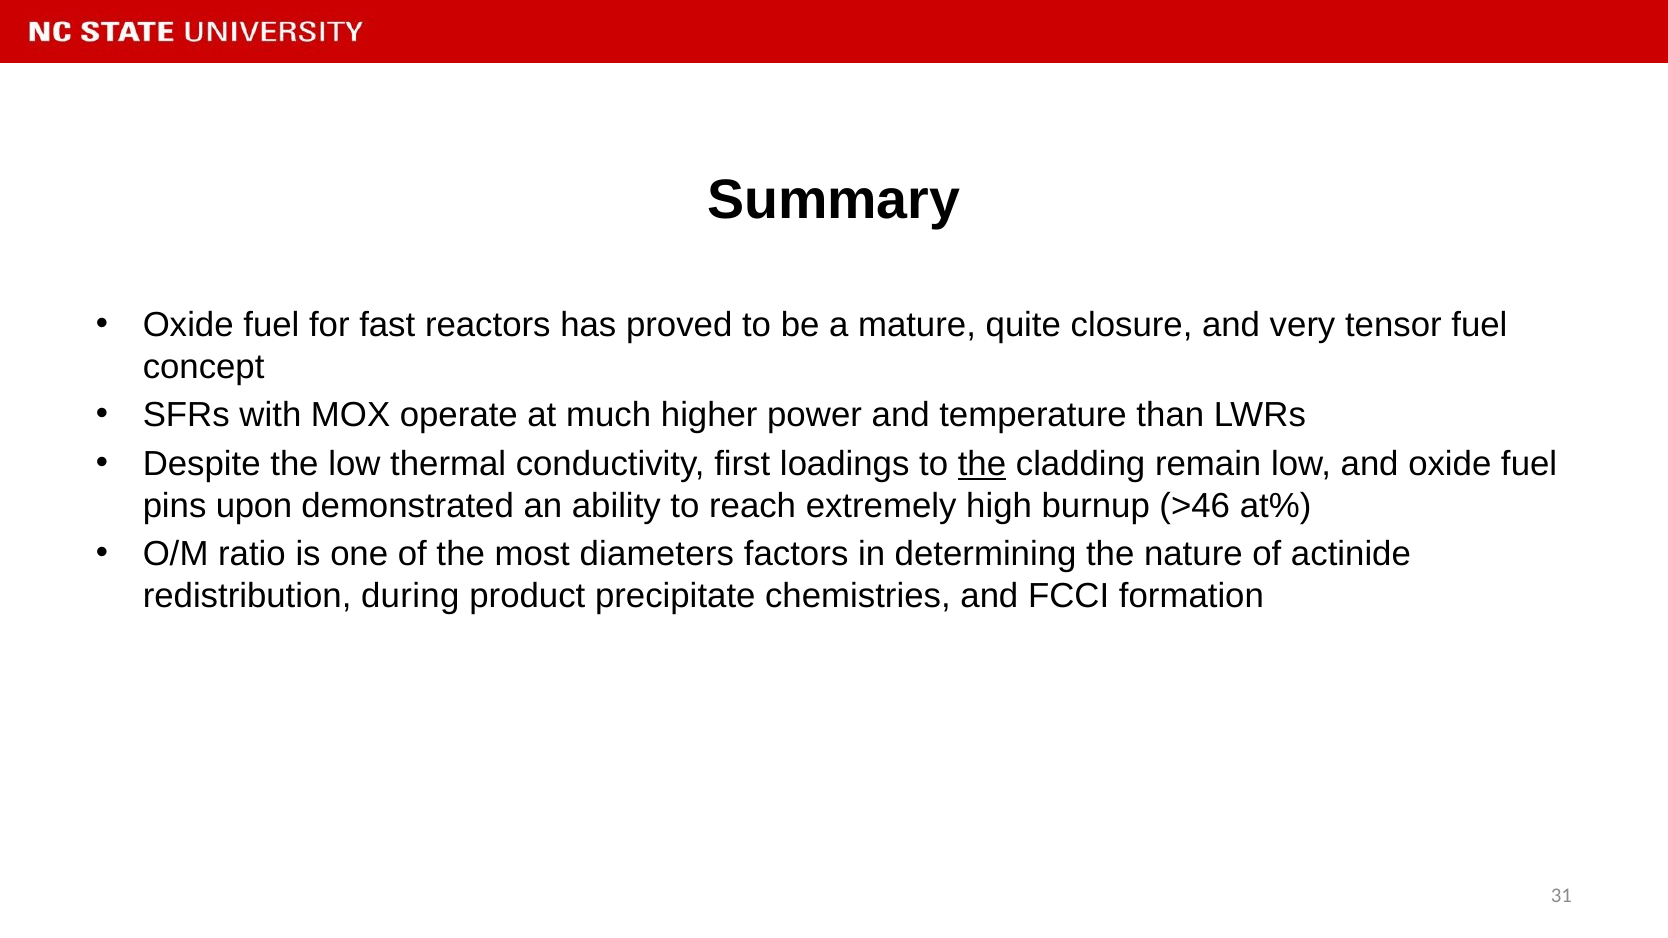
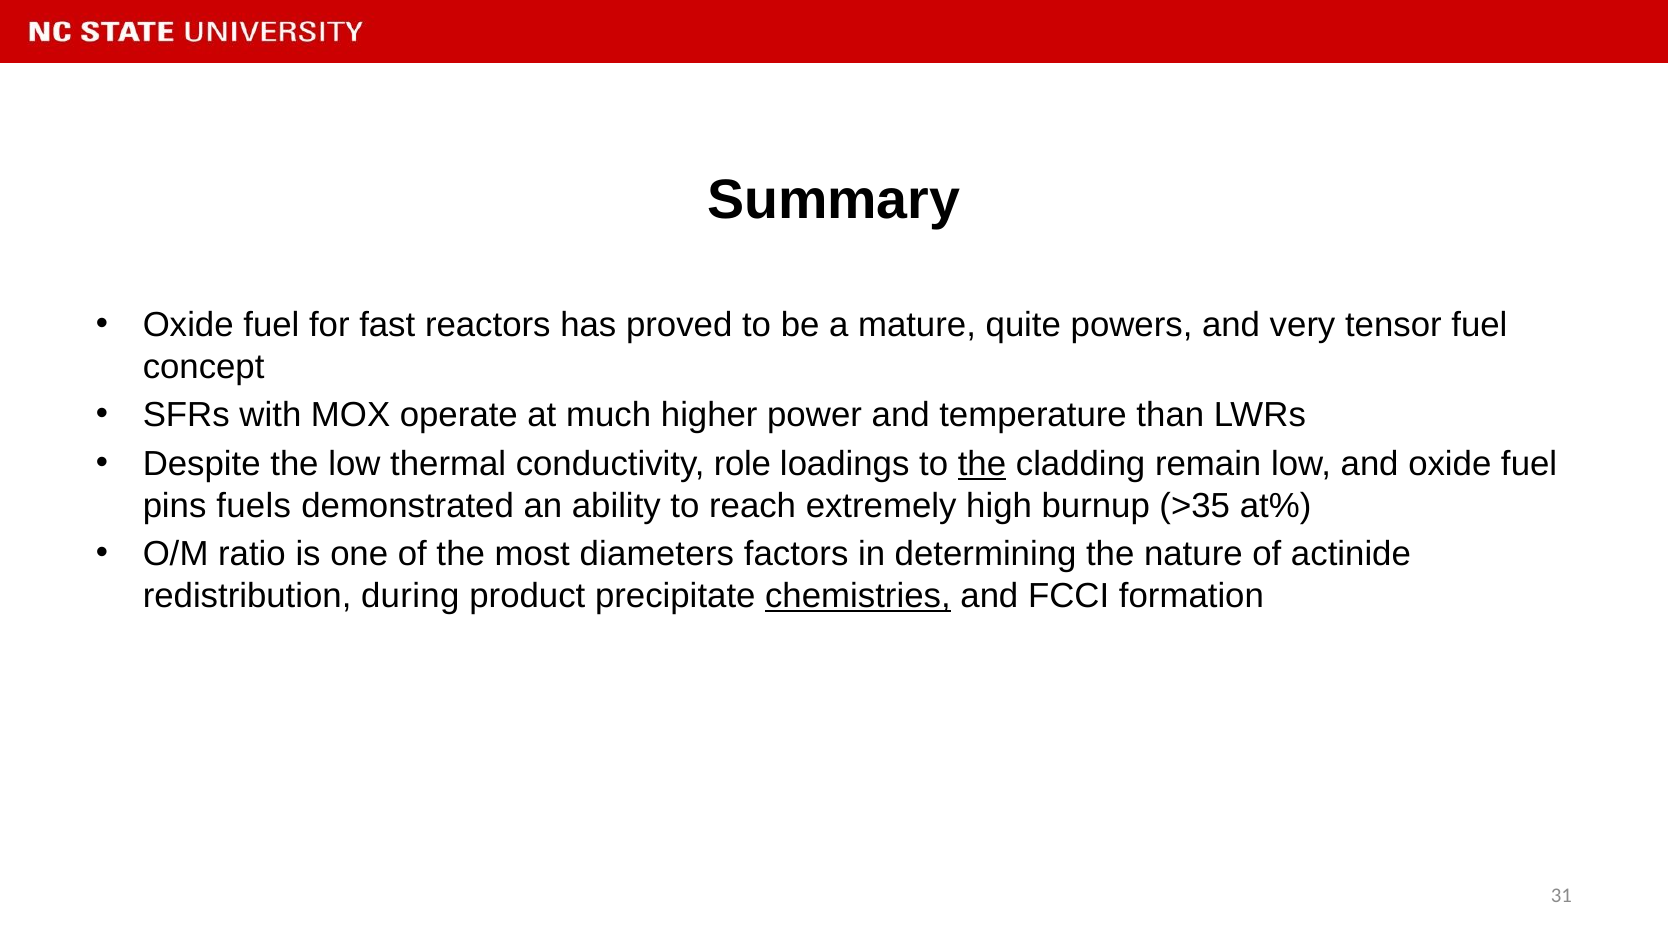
closure: closure -> powers
first: first -> role
upon: upon -> fuels
>46: >46 -> >35
chemistries underline: none -> present
